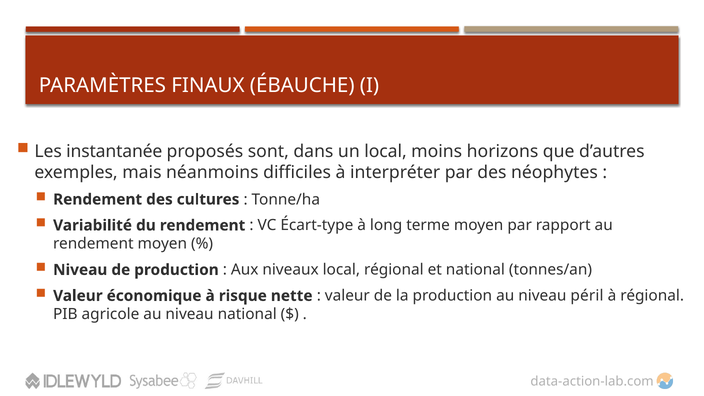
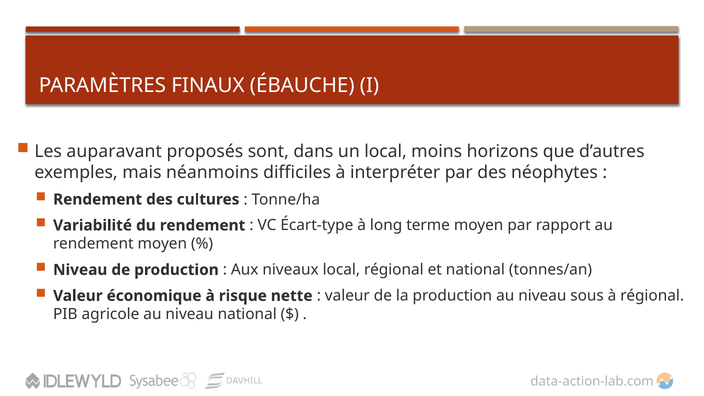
instantanée: instantanée -> auparavant
péril: péril -> sous
